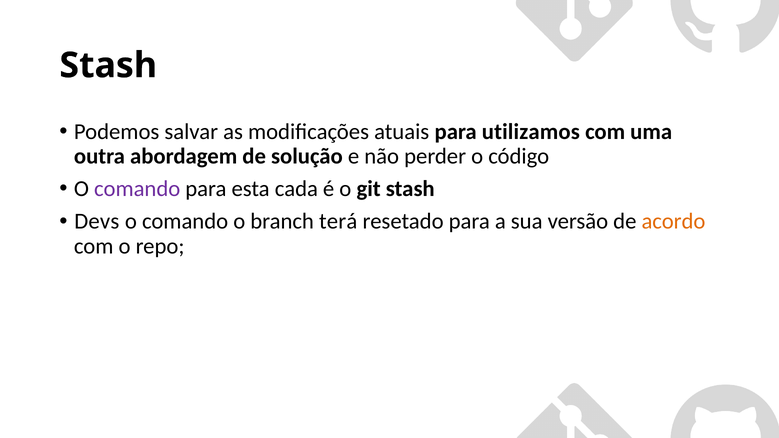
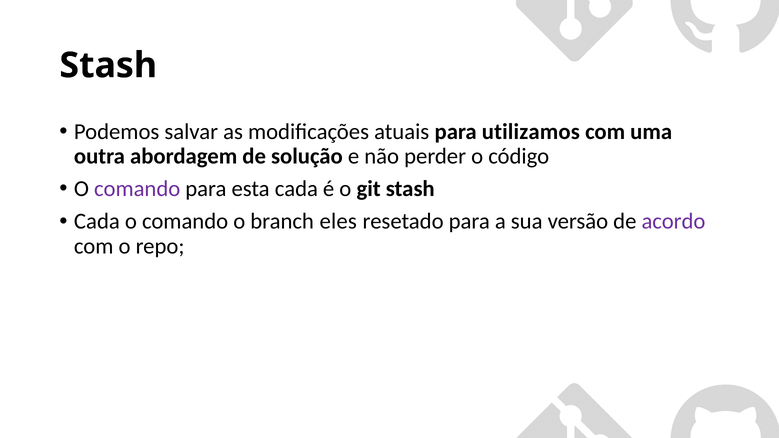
Devs at (97, 222): Devs -> Cada
terá: terá -> eles
acordo colour: orange -> purple
